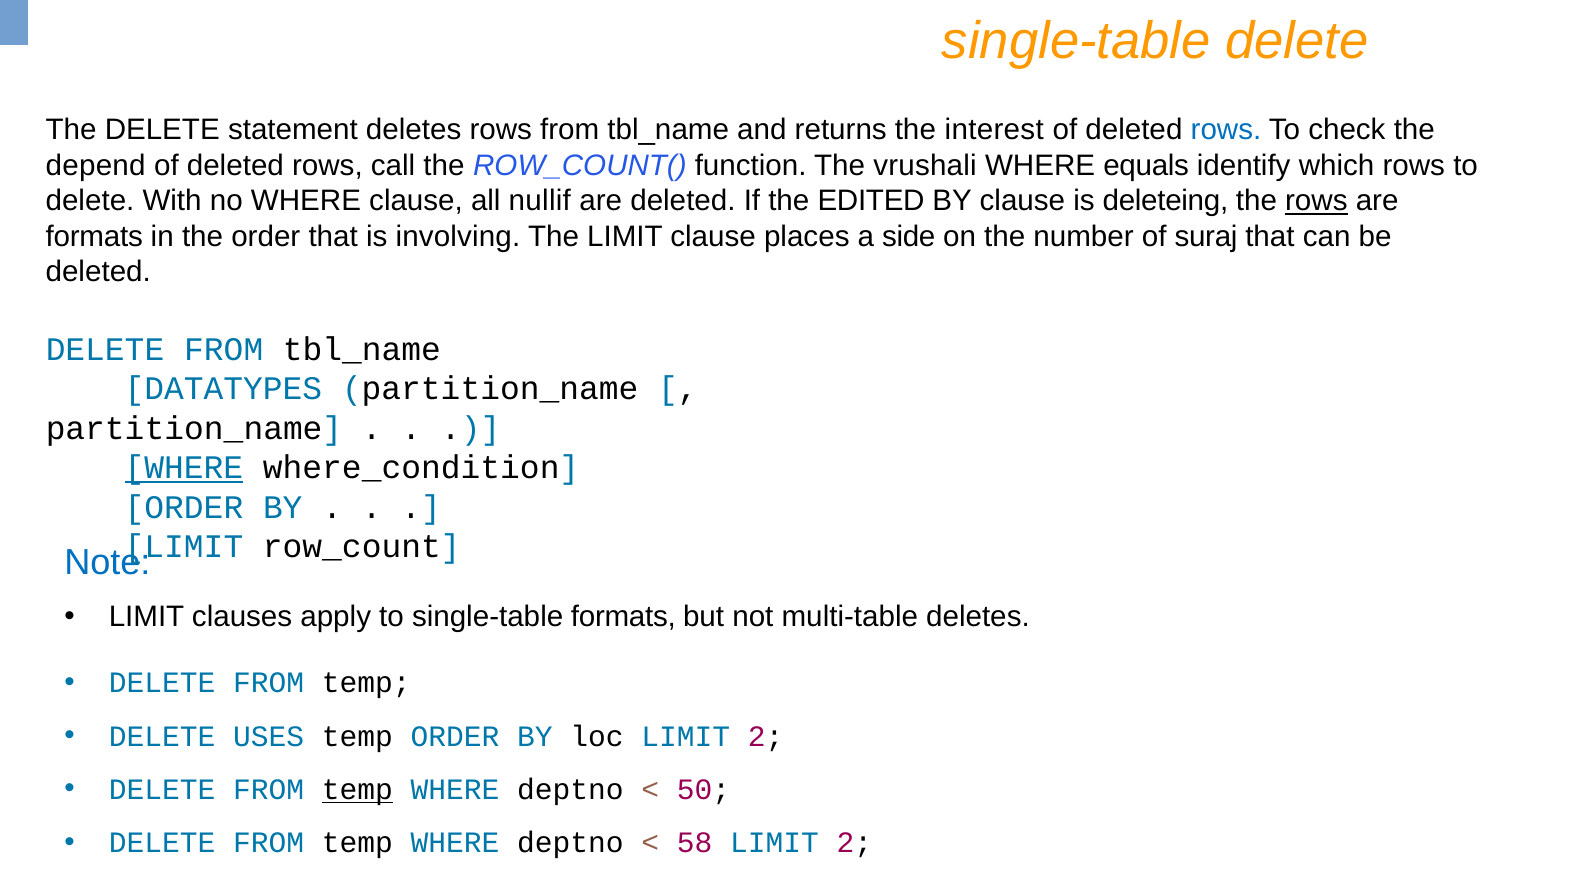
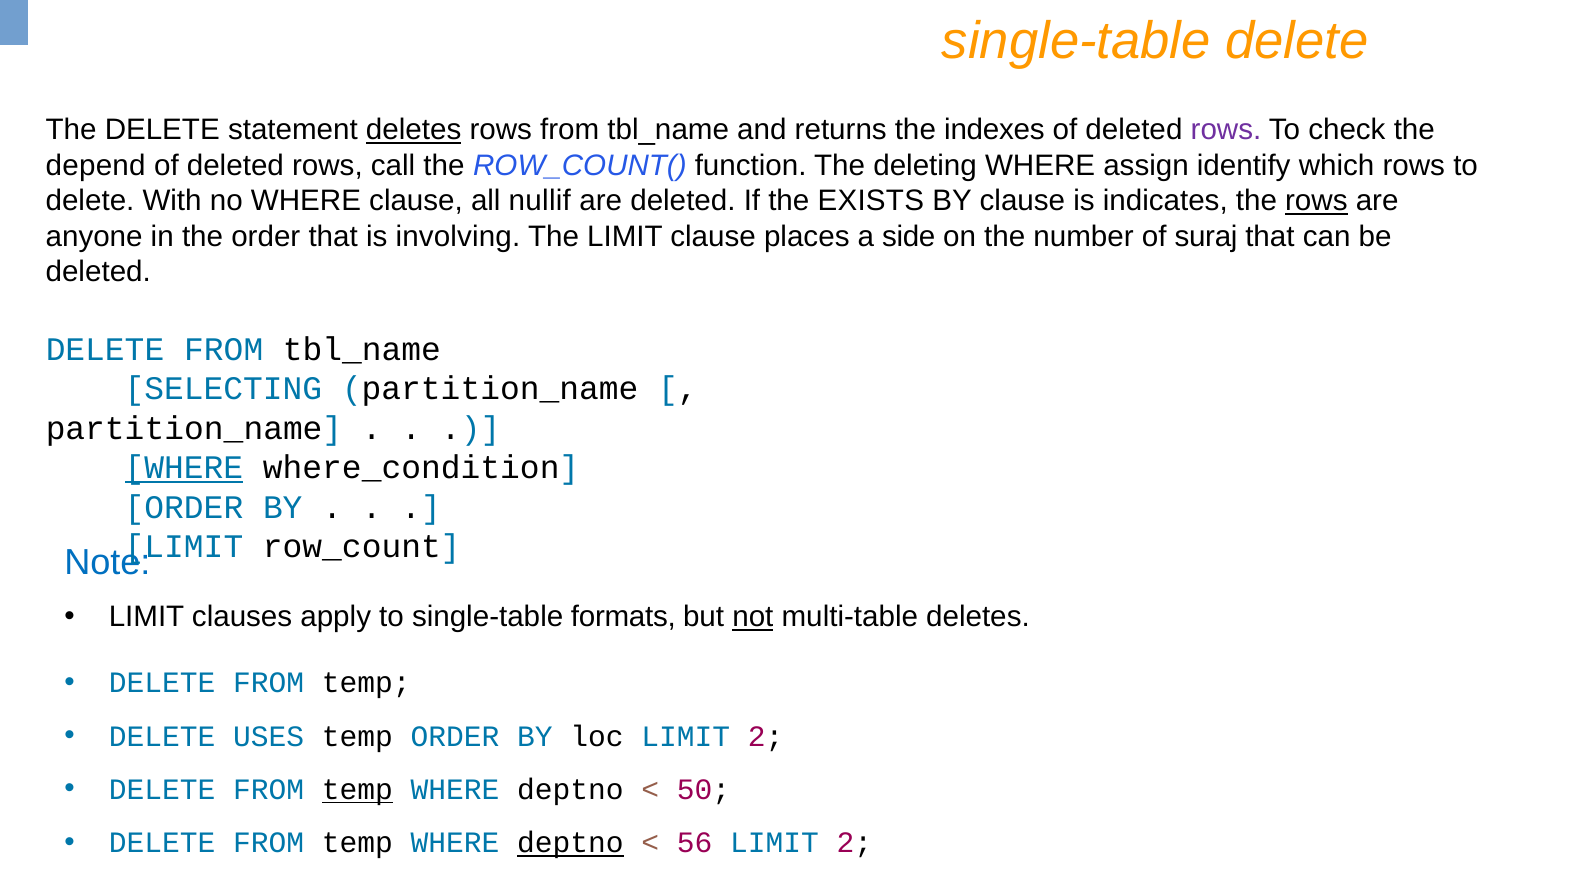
deletes at (414, 130) underline: none -> present
interest: interest -> indexes
rows at (1226, 130) colour: blue -> purple
vrushali: vrushali -> deleting
equals: equals -> assign
EDITED: EDITED -> EXISTS
deleteing: deleteing -> indicates
formats at (94, 237): formats -> anyone
DATATYPES: DATATYPES -> SELECTING
not underline: none -> present
deptno at (570, 843) underline: none -> present
58: 58 -> 56
